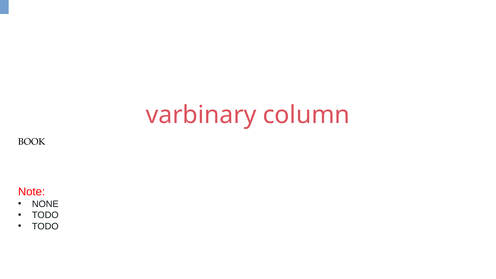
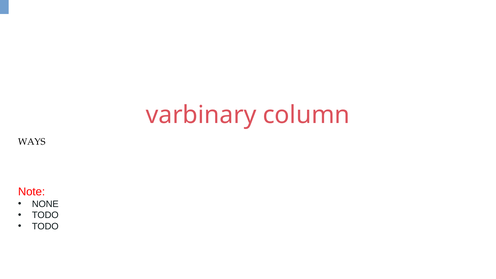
BOOK: BOOK -> WAYS
